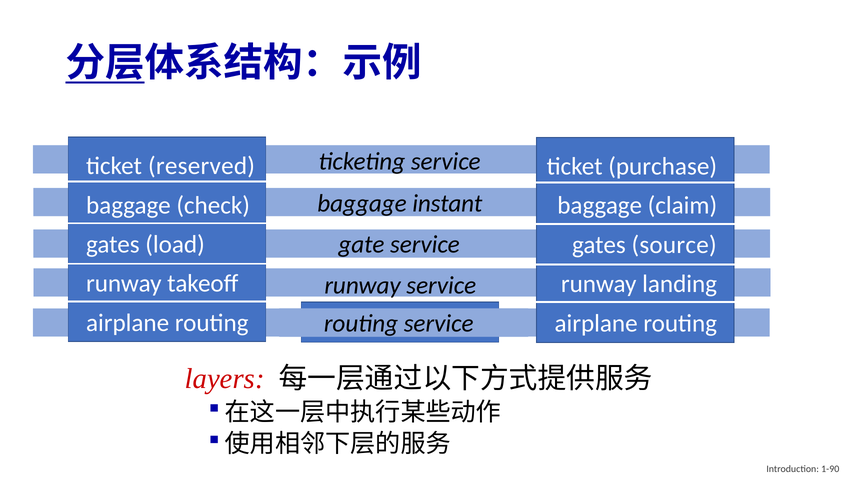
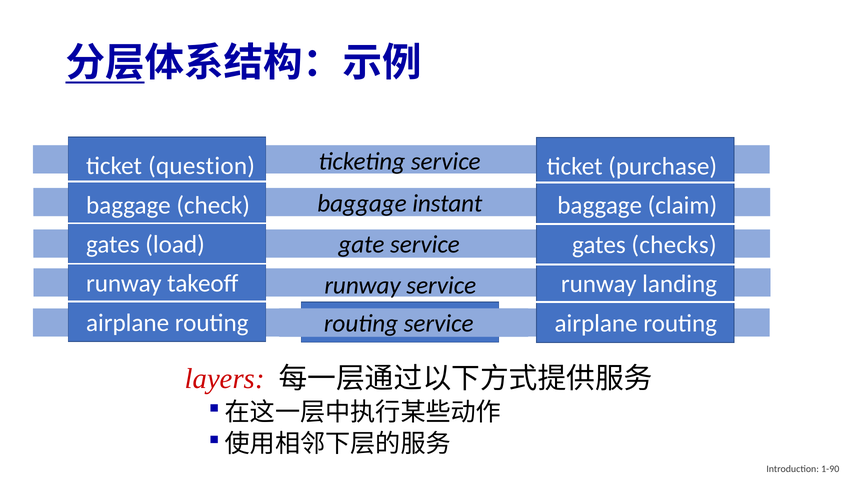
reserved: reserved -> question
source: source -> checks
